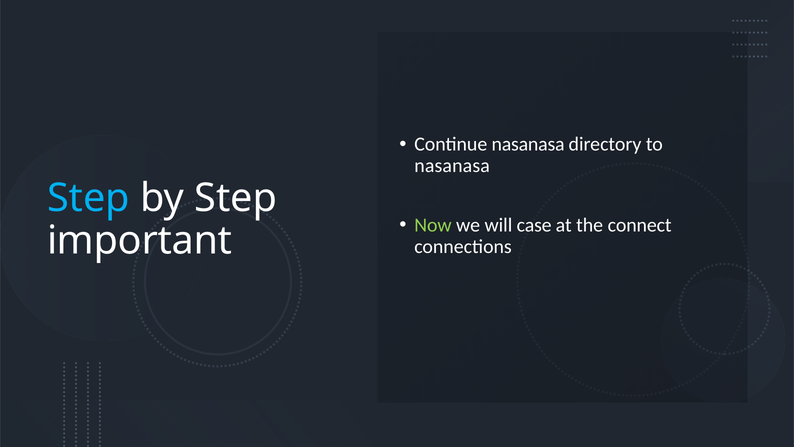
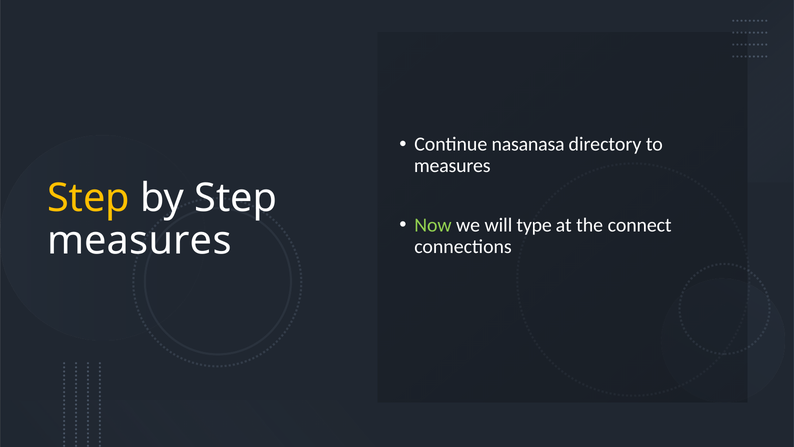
nasanasa at (452, 166): nasanasa -> measures
Step at (88, 198) colour: light blue -> yellow
case: case -> type
important at (140, 241): important -> measures
